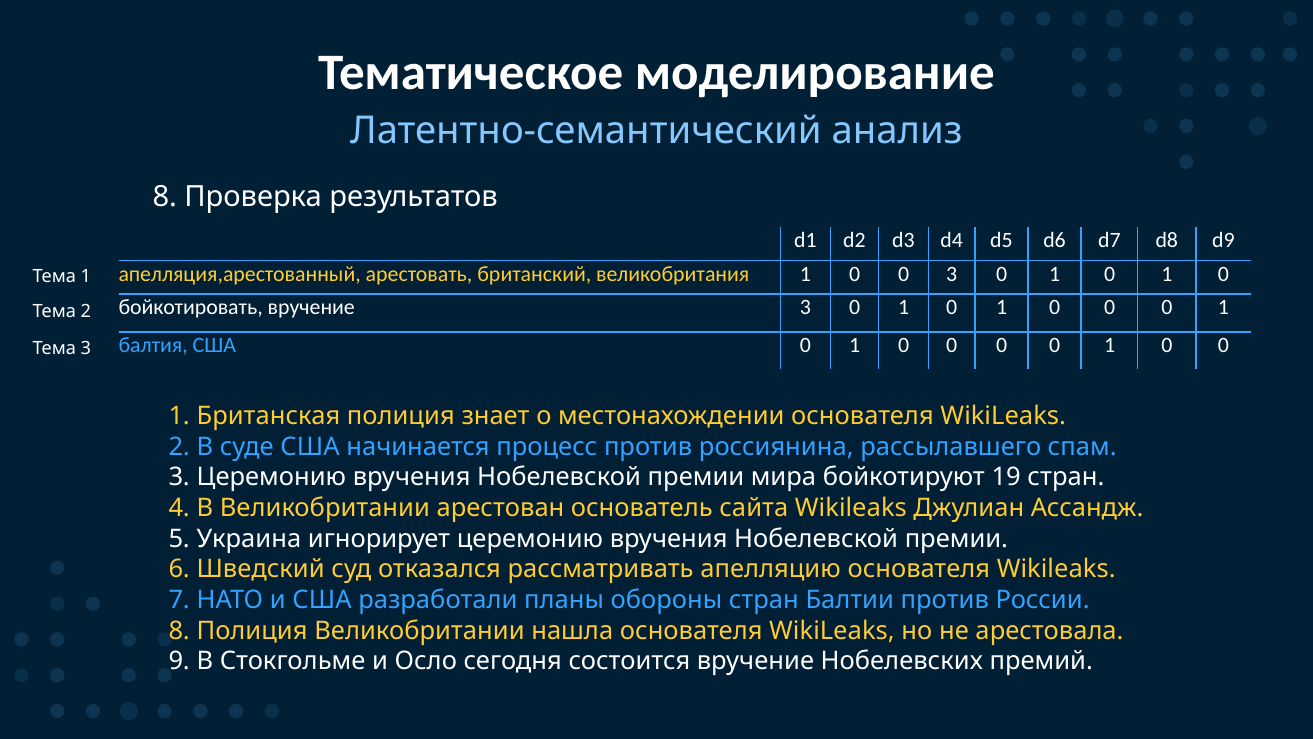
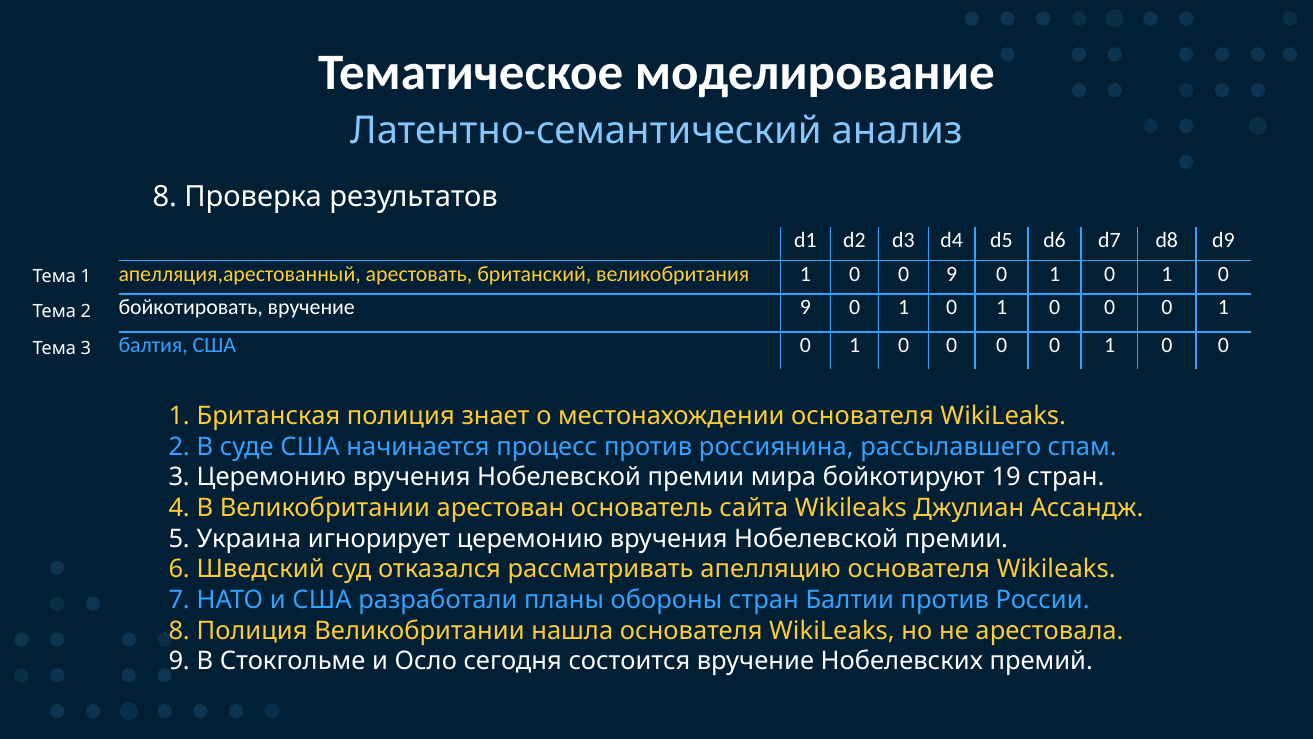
0 3: 3 -> 9
вручение 3: 3 -> 9
